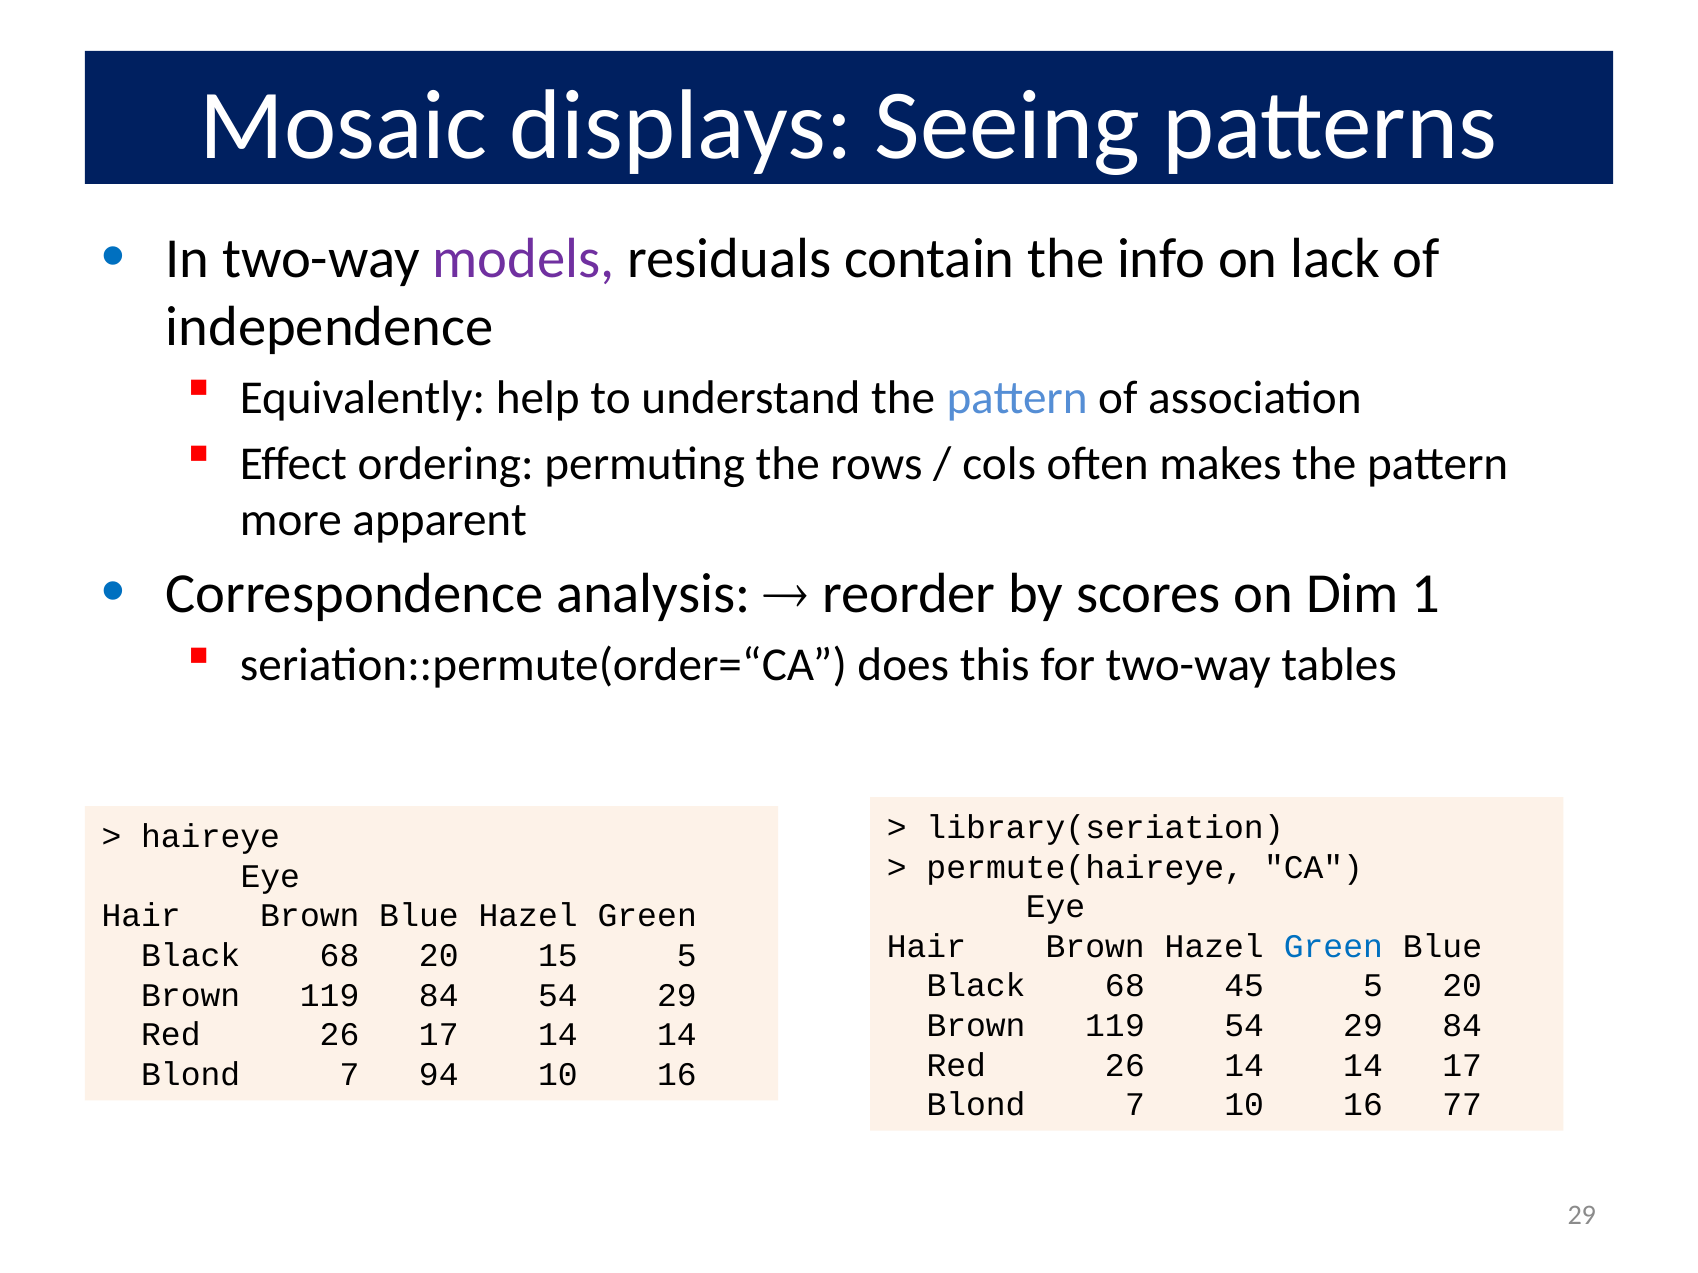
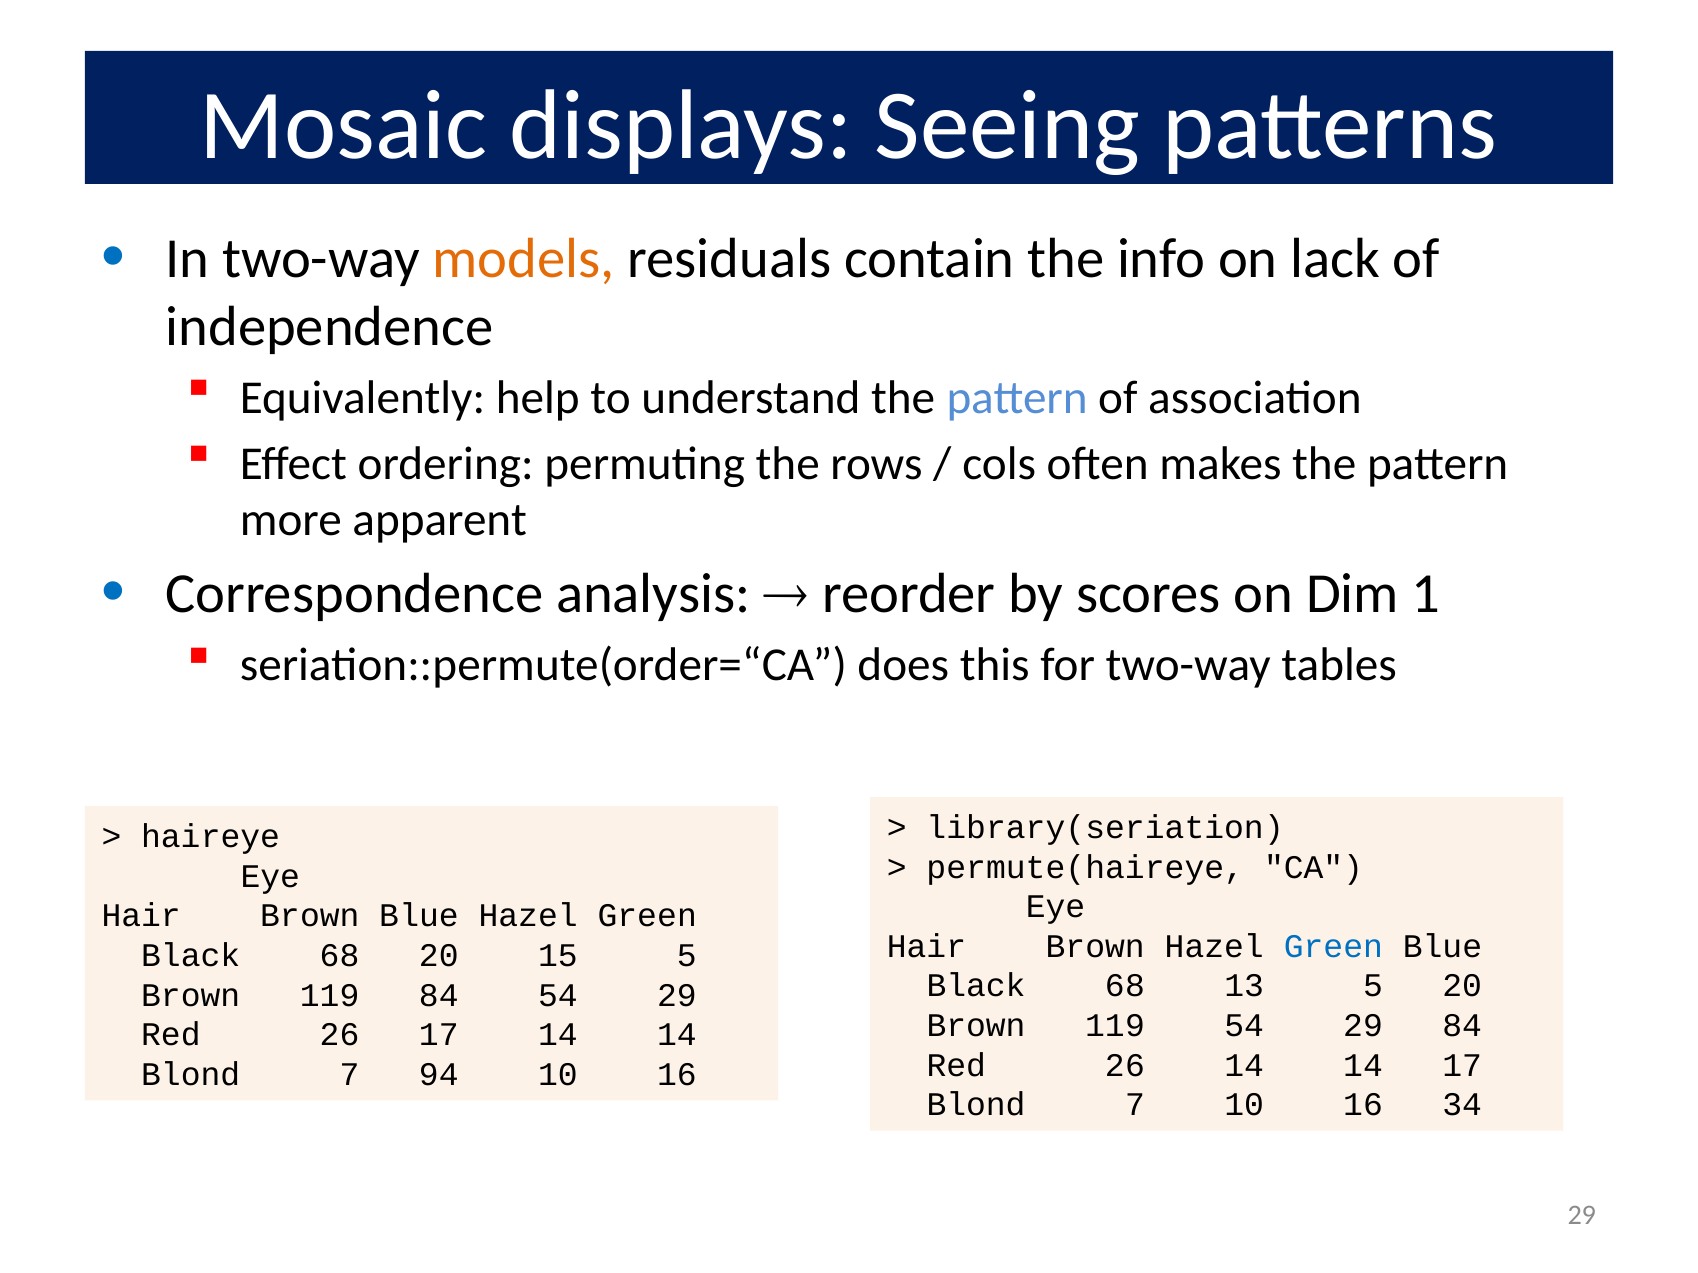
models colour: purple -> orange
45: 45 -> 13
77: 77 -> 34
